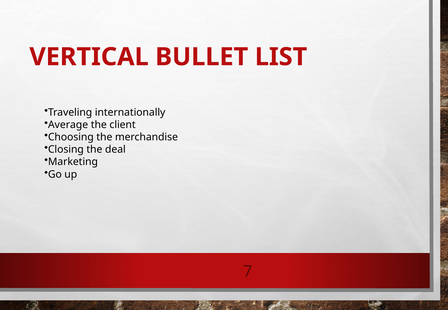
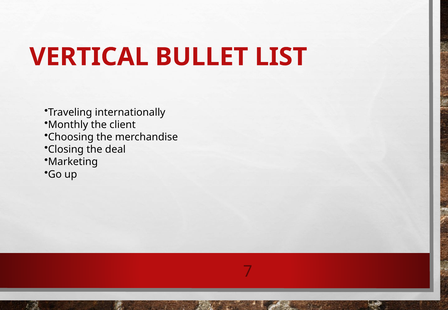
Average: Average -> Monthly
